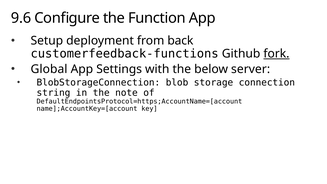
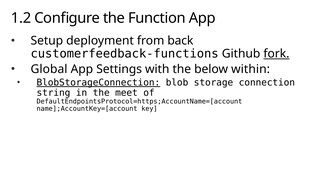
9.6: 9.6 -> 1.2
server: server -> within
BlobStorageConnection underline: none -> present
note: note -> meet
